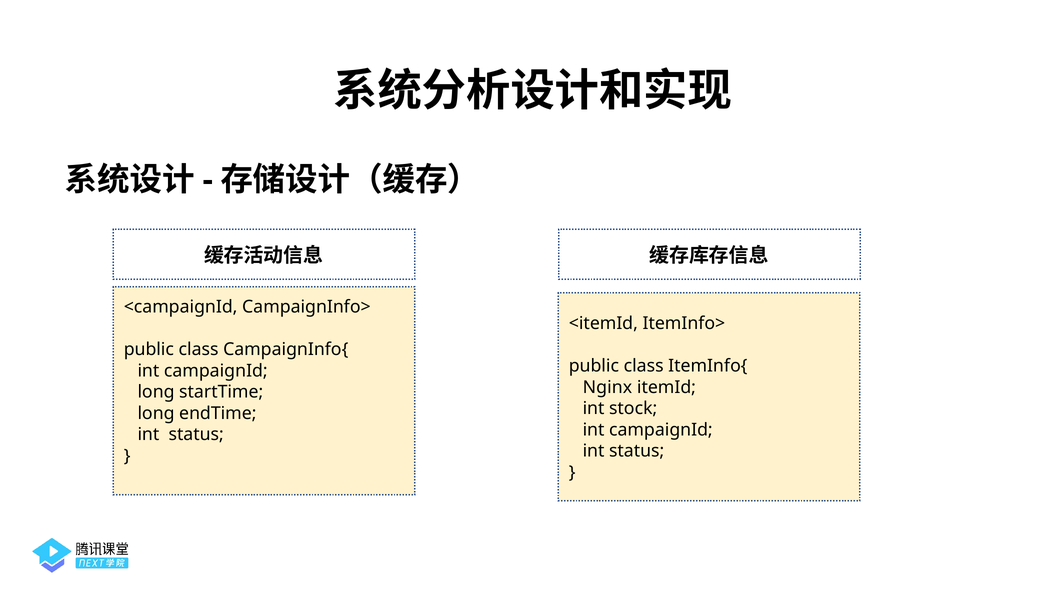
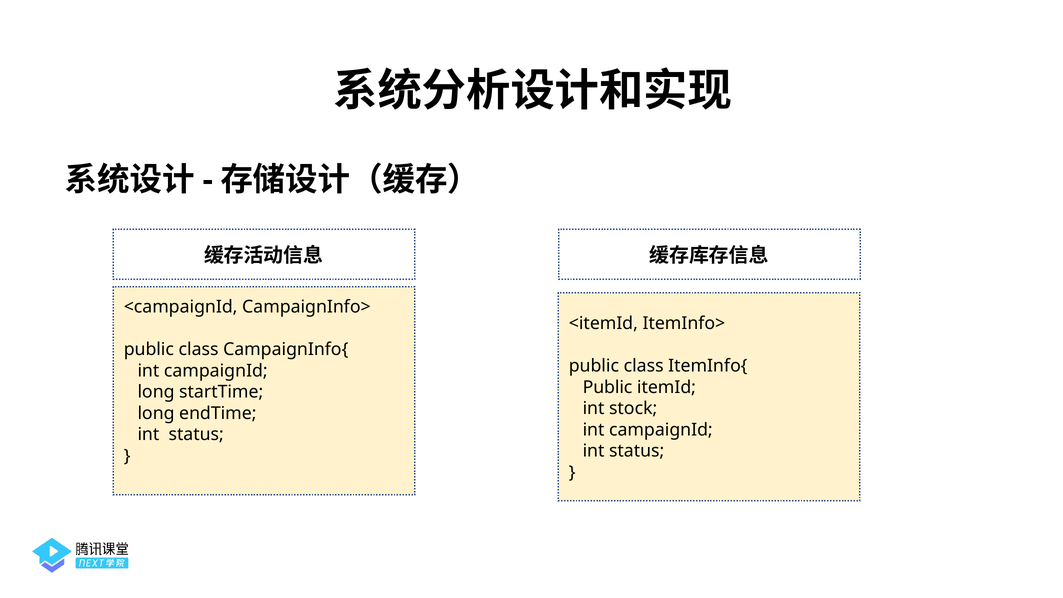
Nginx at (607, 387): Nginx -> Public
